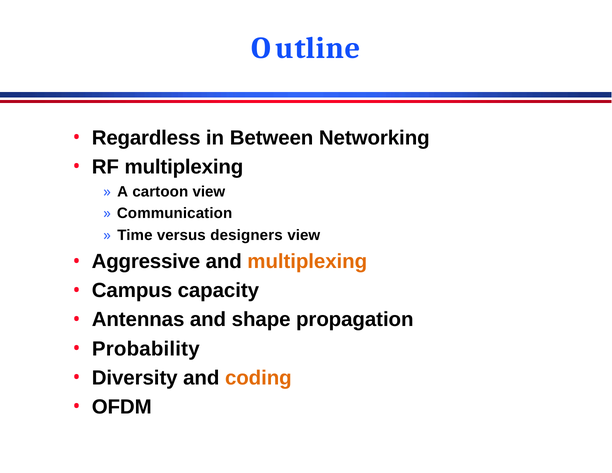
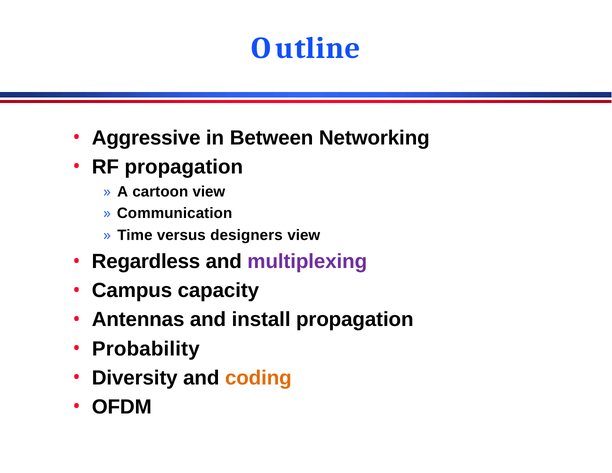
Regardless: Regardless -> Aggressive
RF multiplexing: multiplexing -> propagation
Aggressive: Aggressive -> Regardless
multiplexing at (307, 261) colour: orange -> purple
shape: shape -> install
